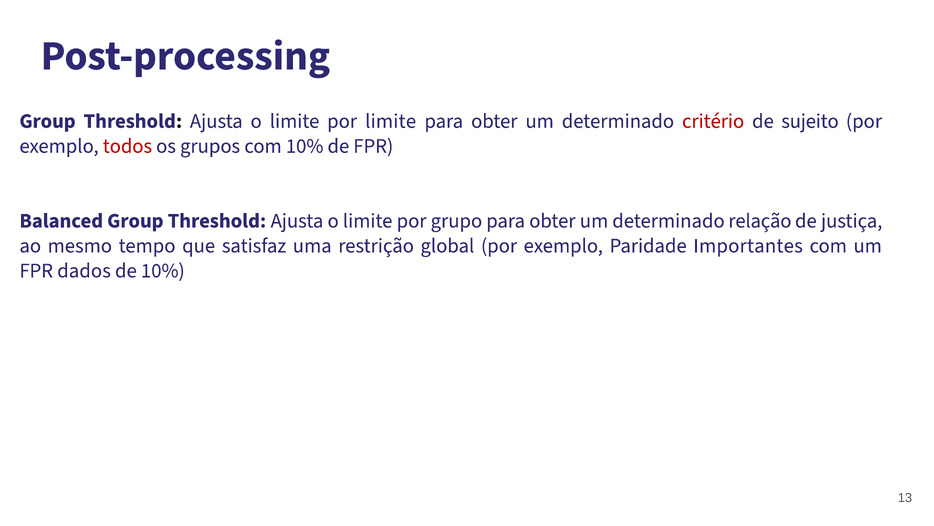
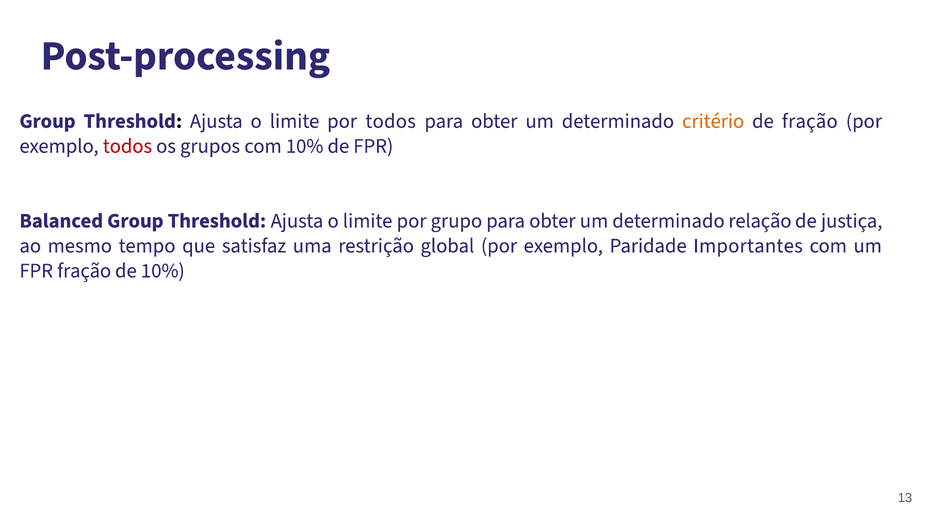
por limite: limite -> todos
critério colour: red -> orange
de sujeito: sujeito -> fração
FPR dados: dados -> fração
